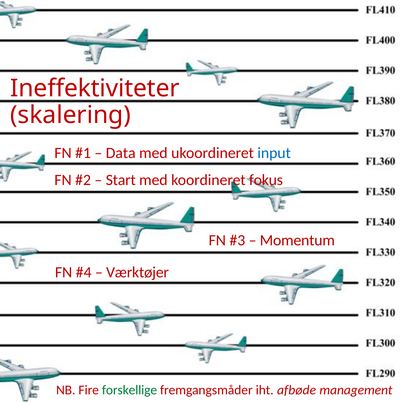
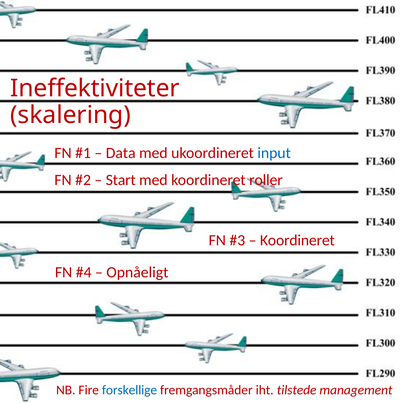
fokus: fokus -> roller
Momentum at (297, 240): Momentum -> Koordineret
Værktøjer: Værktøjer -> Opnåeligt
forskellige colour: green -> blue
afbøde: afbøde -> tilstede
